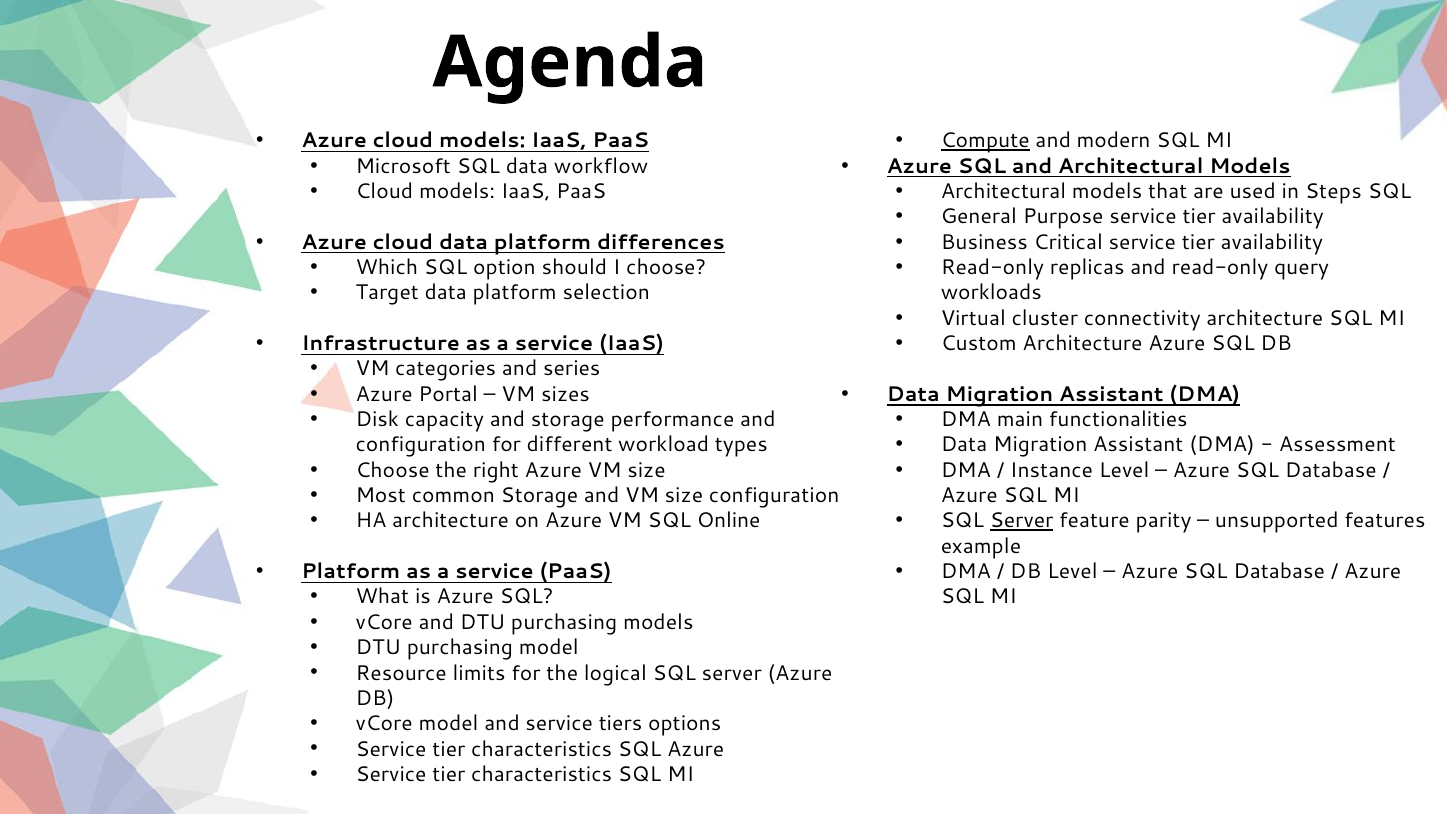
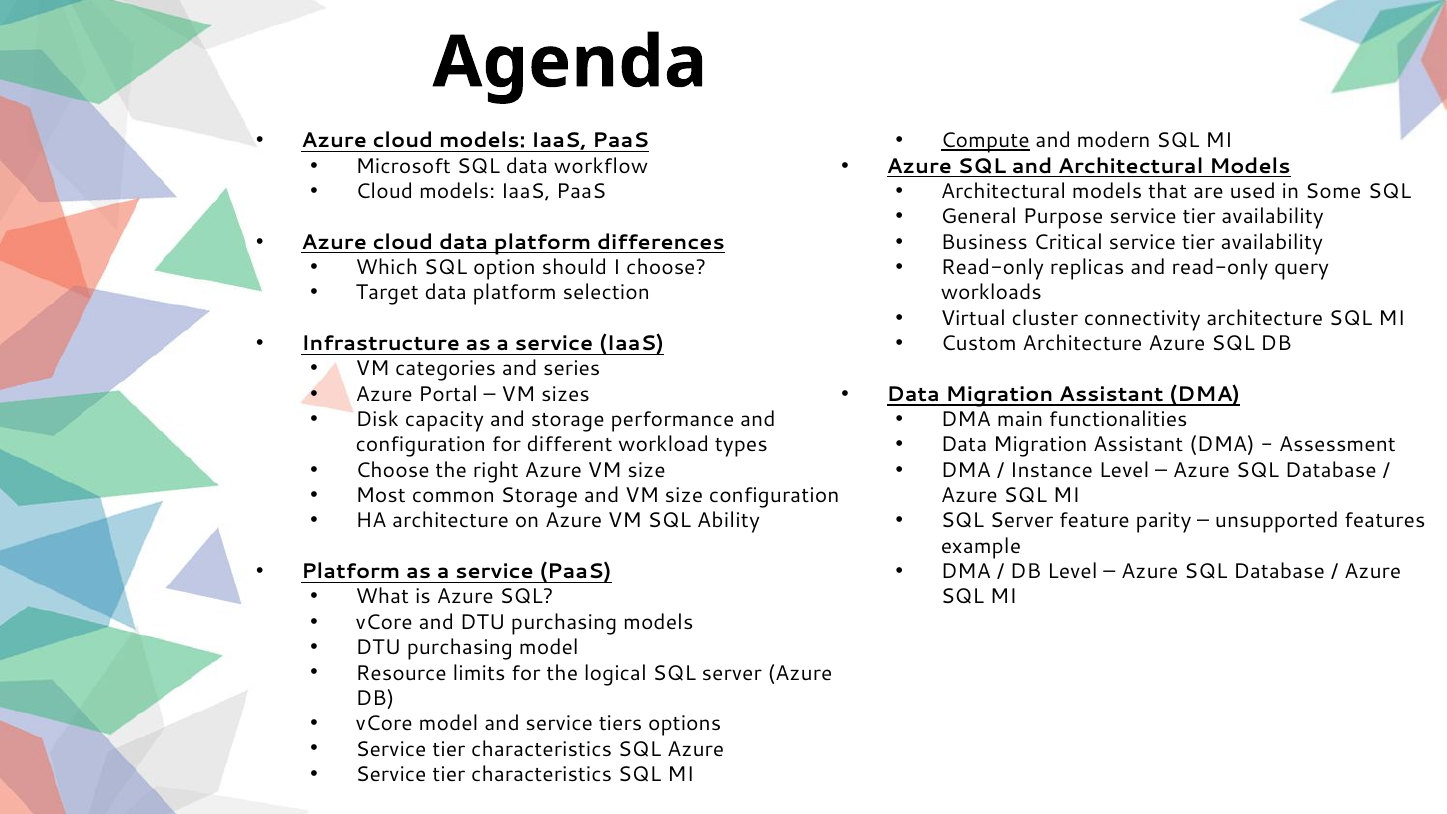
Steps: Steps -> Some
Online: Online -> Ability
Server at (1022, 521) underline: present -> none
